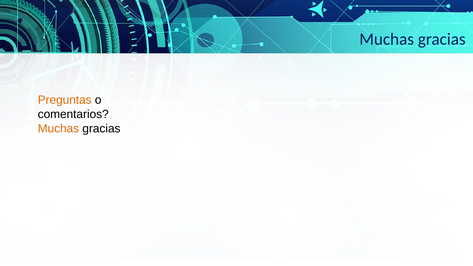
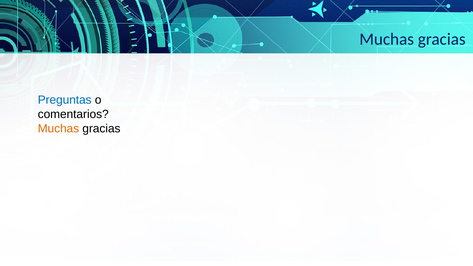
Preguntas colour: orange -> blue
